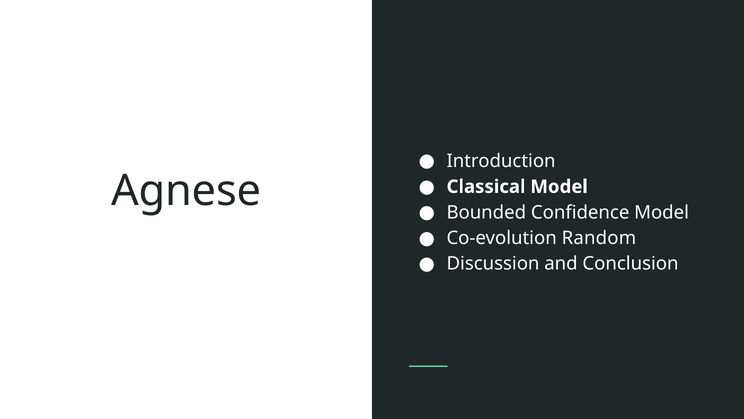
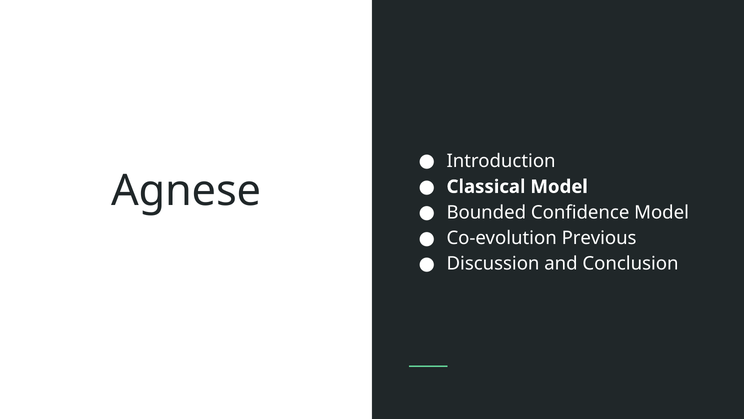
Random: Random -> Previous
